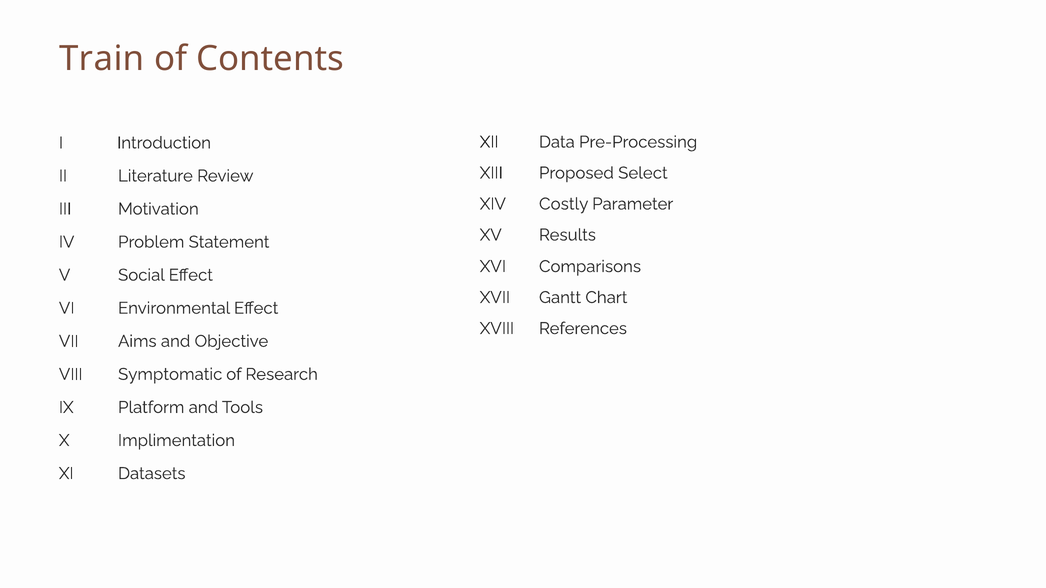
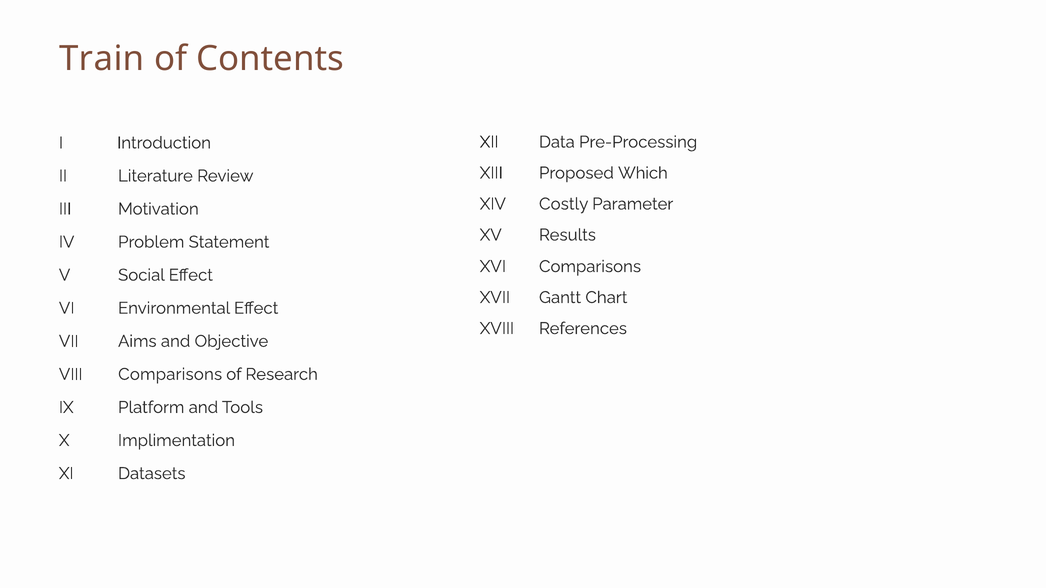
Select: Select -> Which
Symptomatic at (170, 375): Symptomatic -> Comparisons
